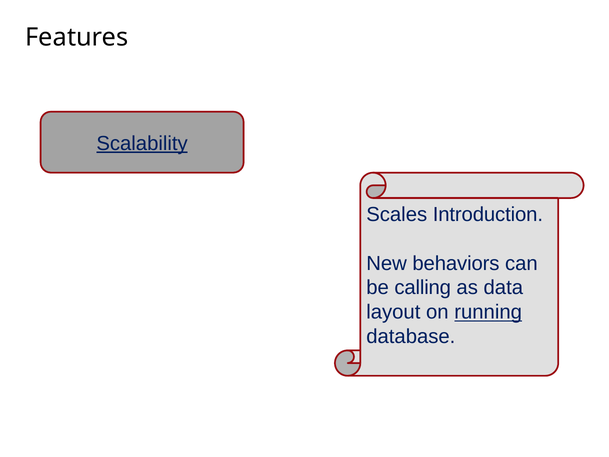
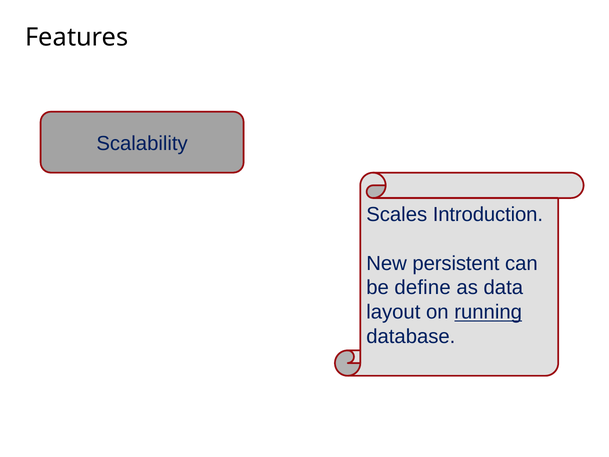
Scalability underline: present -> none
behaviors: behaviors -> persistent
calling: calling -> define
